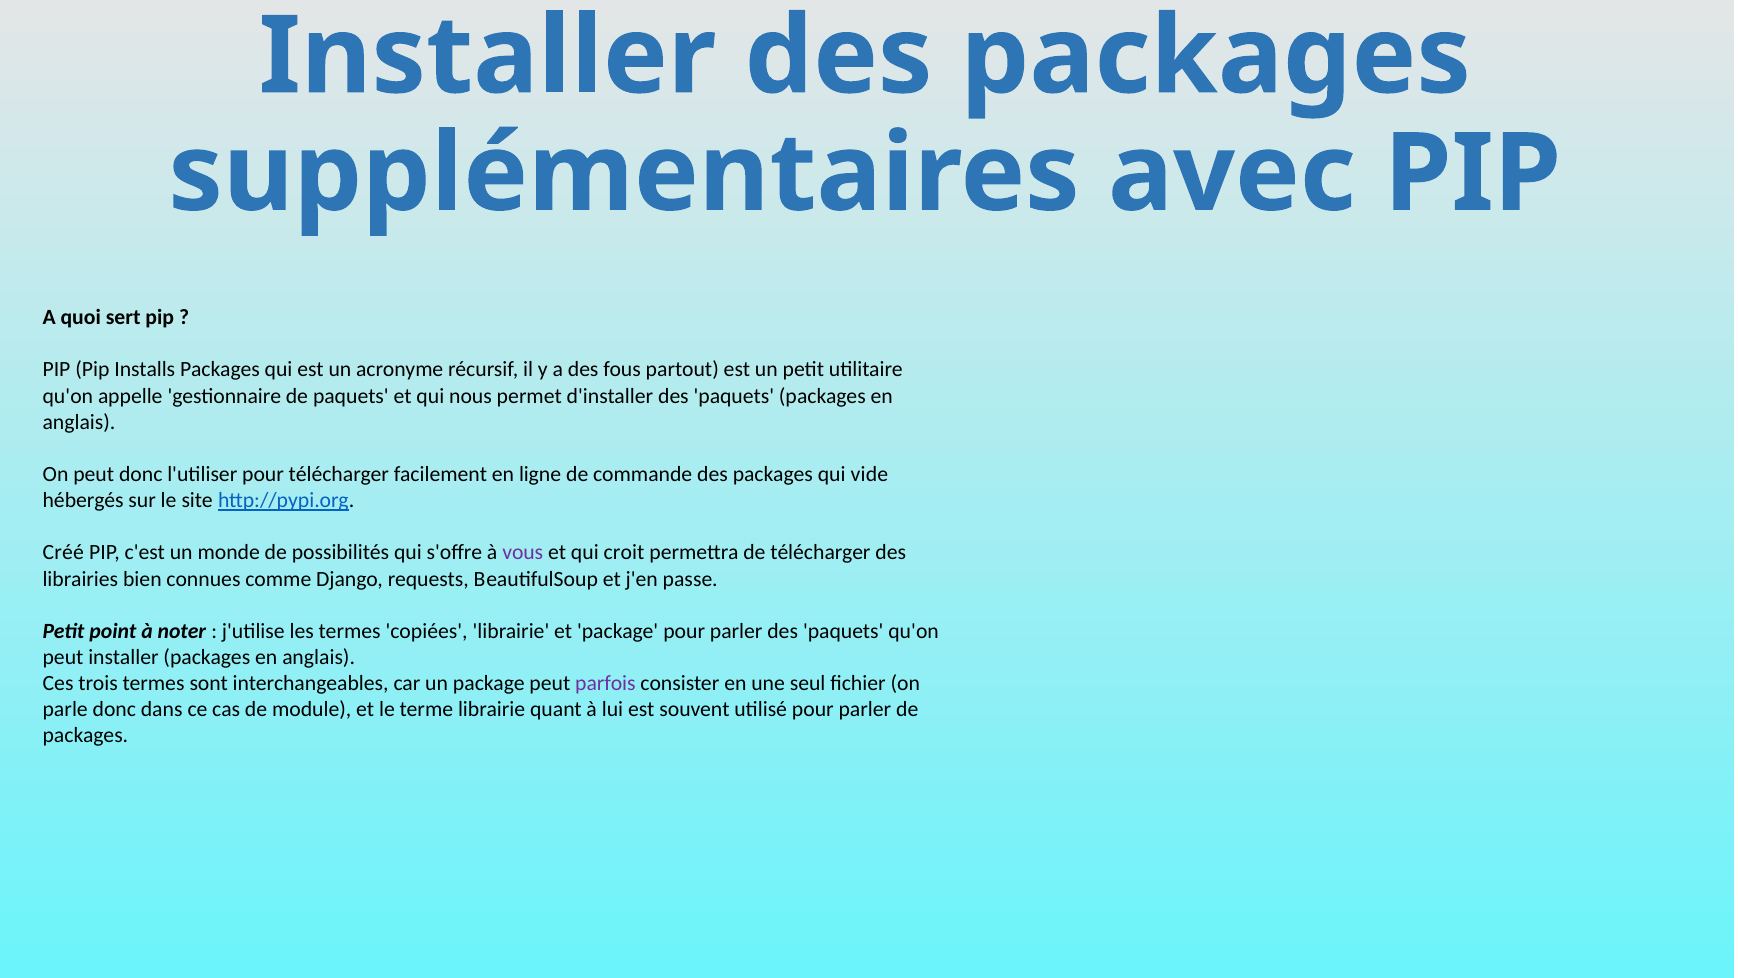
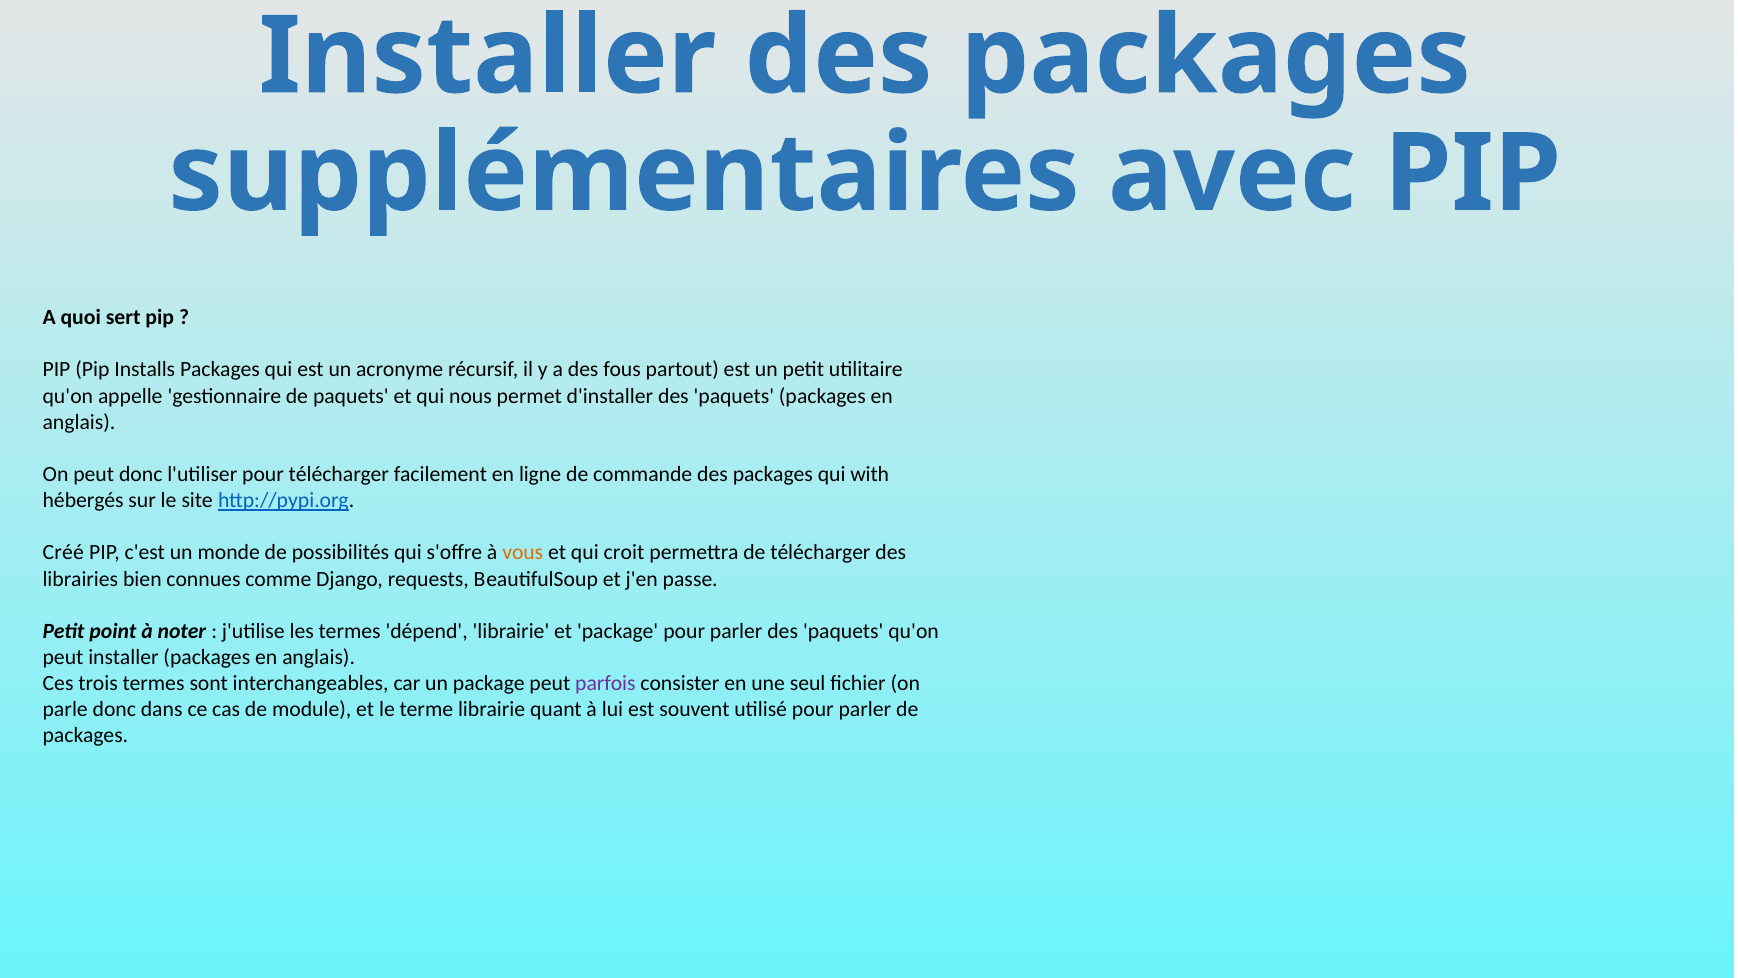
vide: vide -> with
vous colour: purple -> orange
copiées: copiées -> dépend
